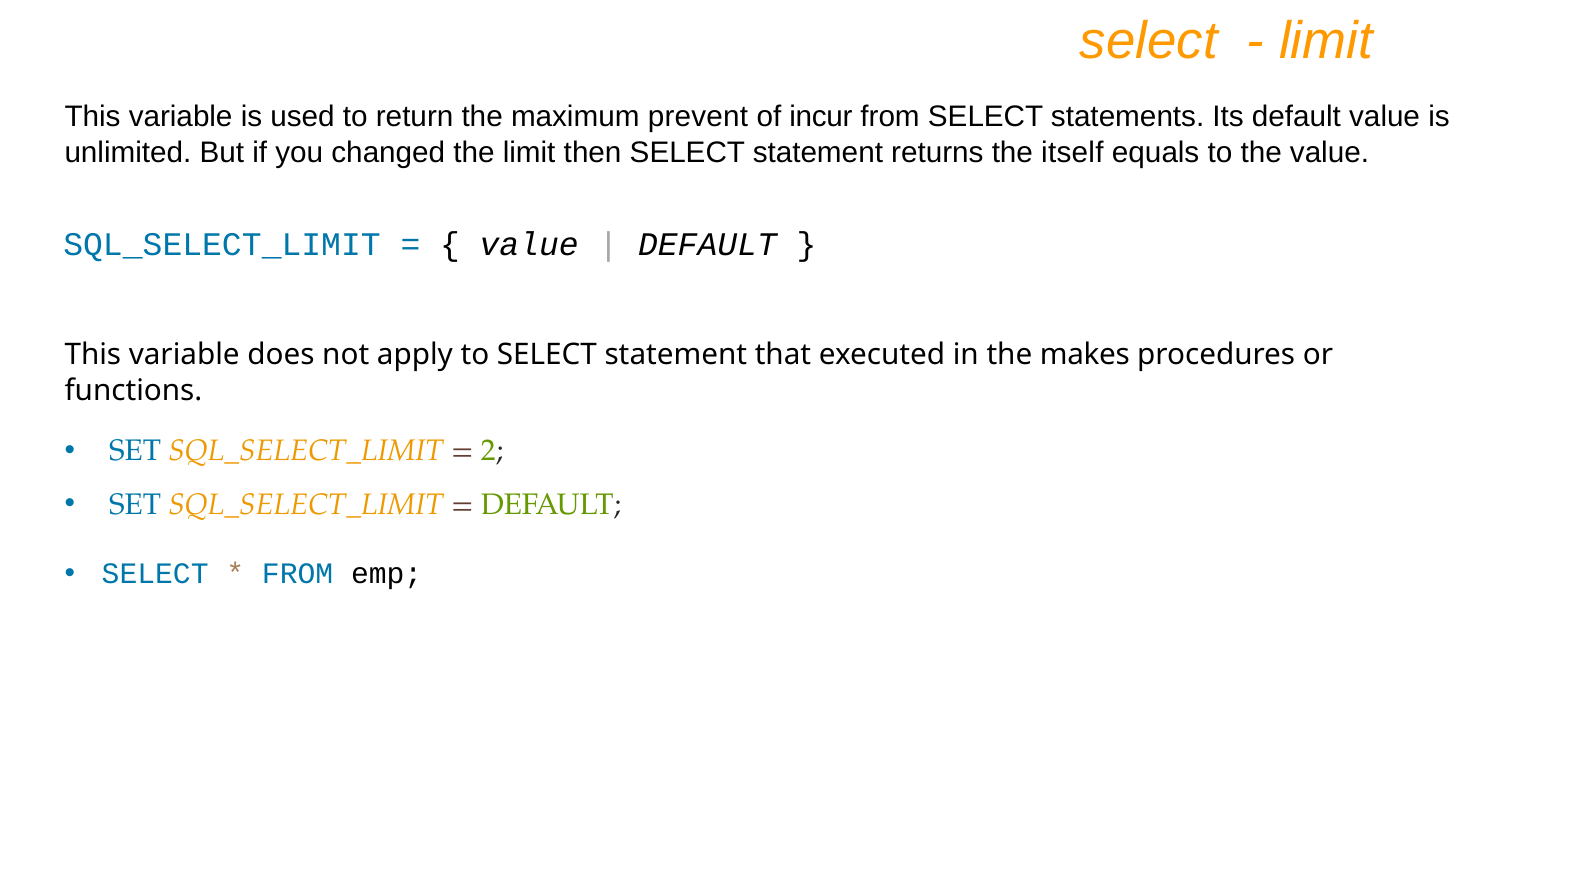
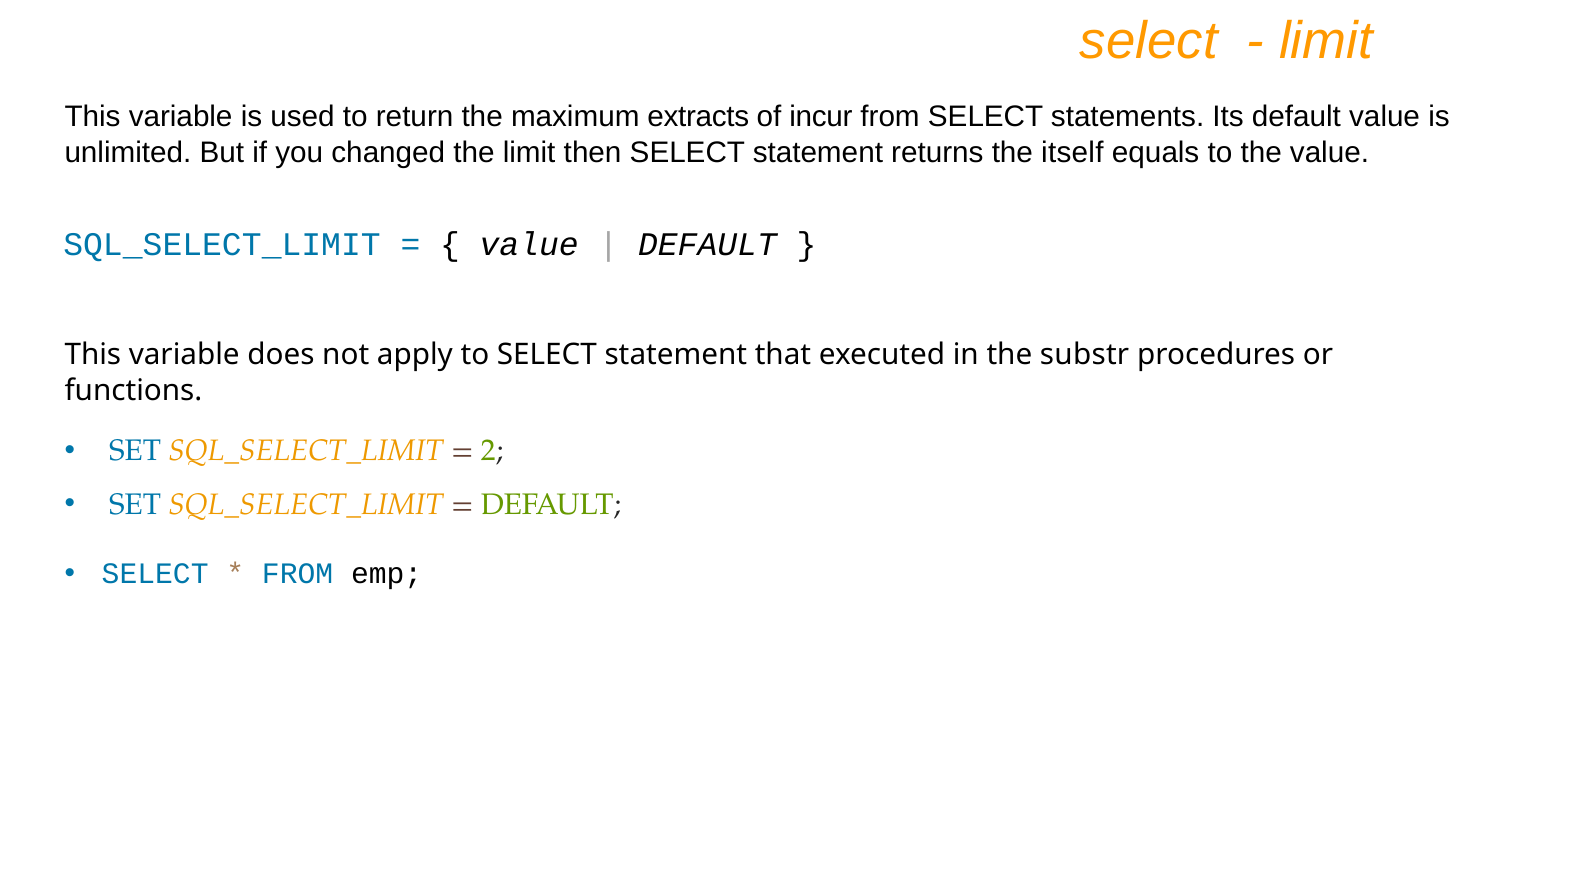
prevent: prevent -> extracts
makes: makes -> substr
